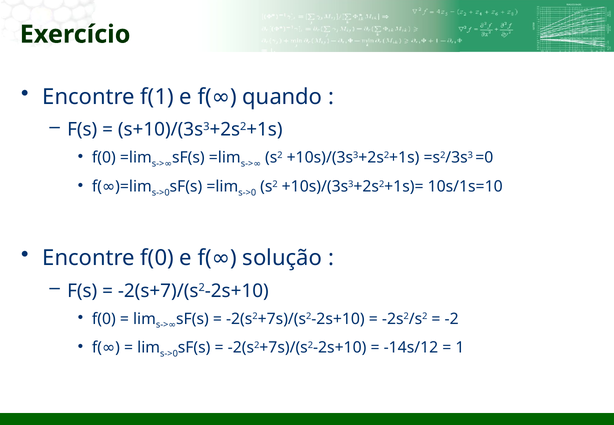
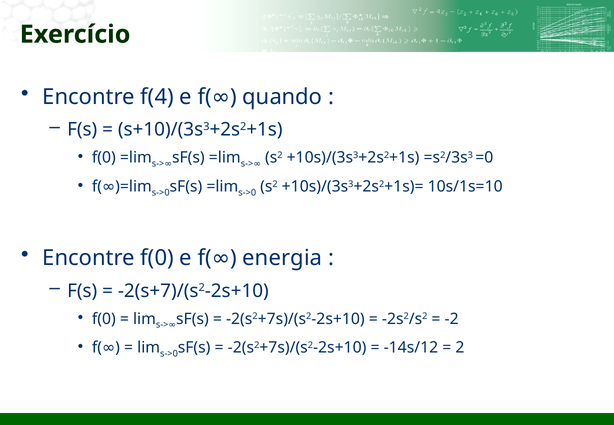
f(1: f(1 -> f(4
solução: solução -> energia
1: 1 -> 2
